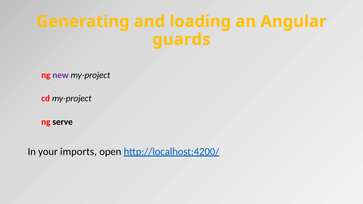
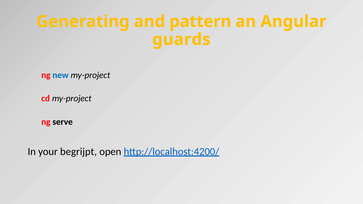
loading: loading -> pattern
new colour: purple -> blue
imports: imports -> begrijpt
